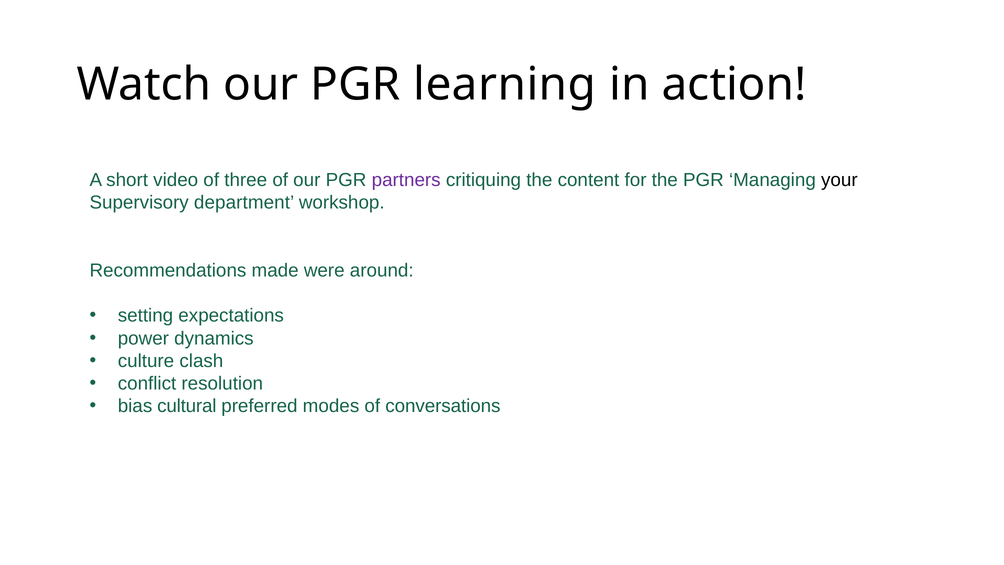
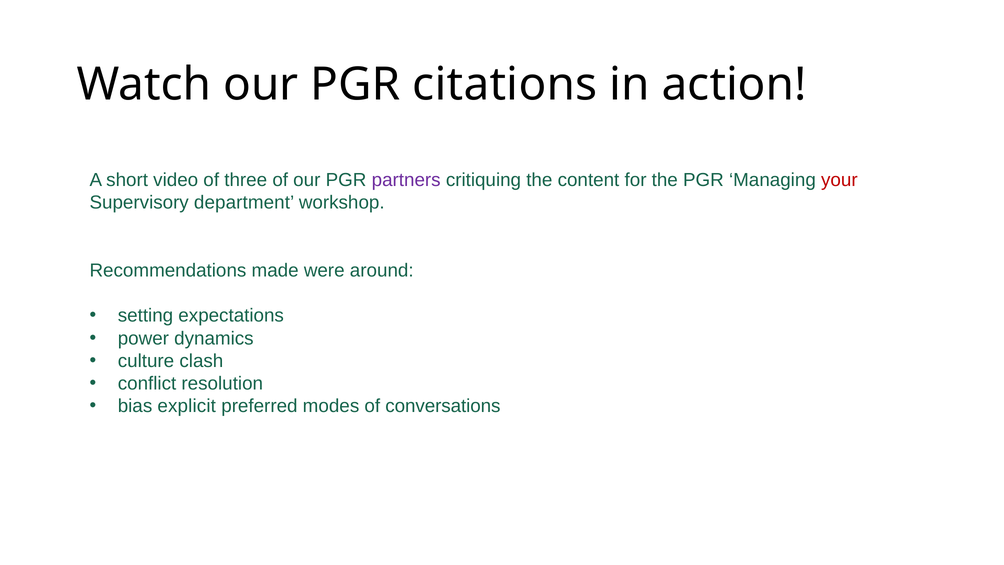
learning: learning -> citations
your colour: black -> red
cultural: cultural -> explicit
